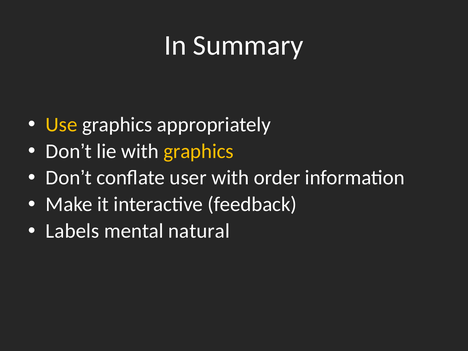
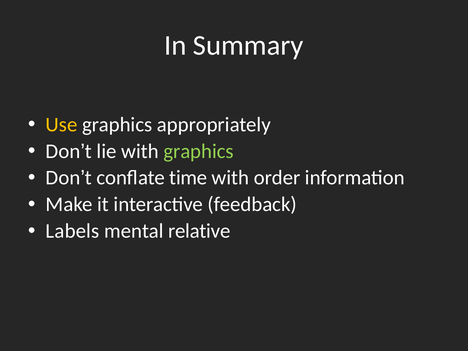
graphics at (199, 151) colour: yellow -> light green
user: user -> time
natural: natural -> relative
